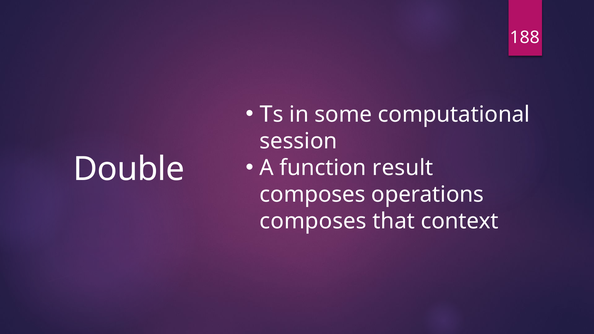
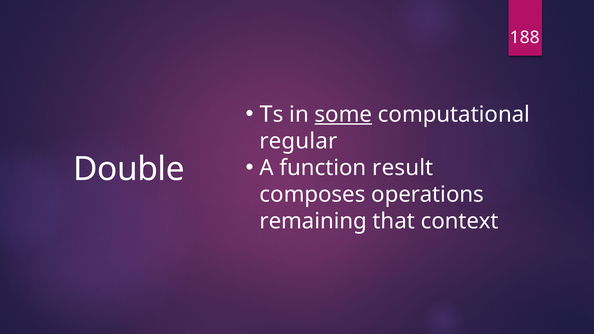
some underline: none -> present
session: session -> regular
composes at (313, 221): composes -> remaining
